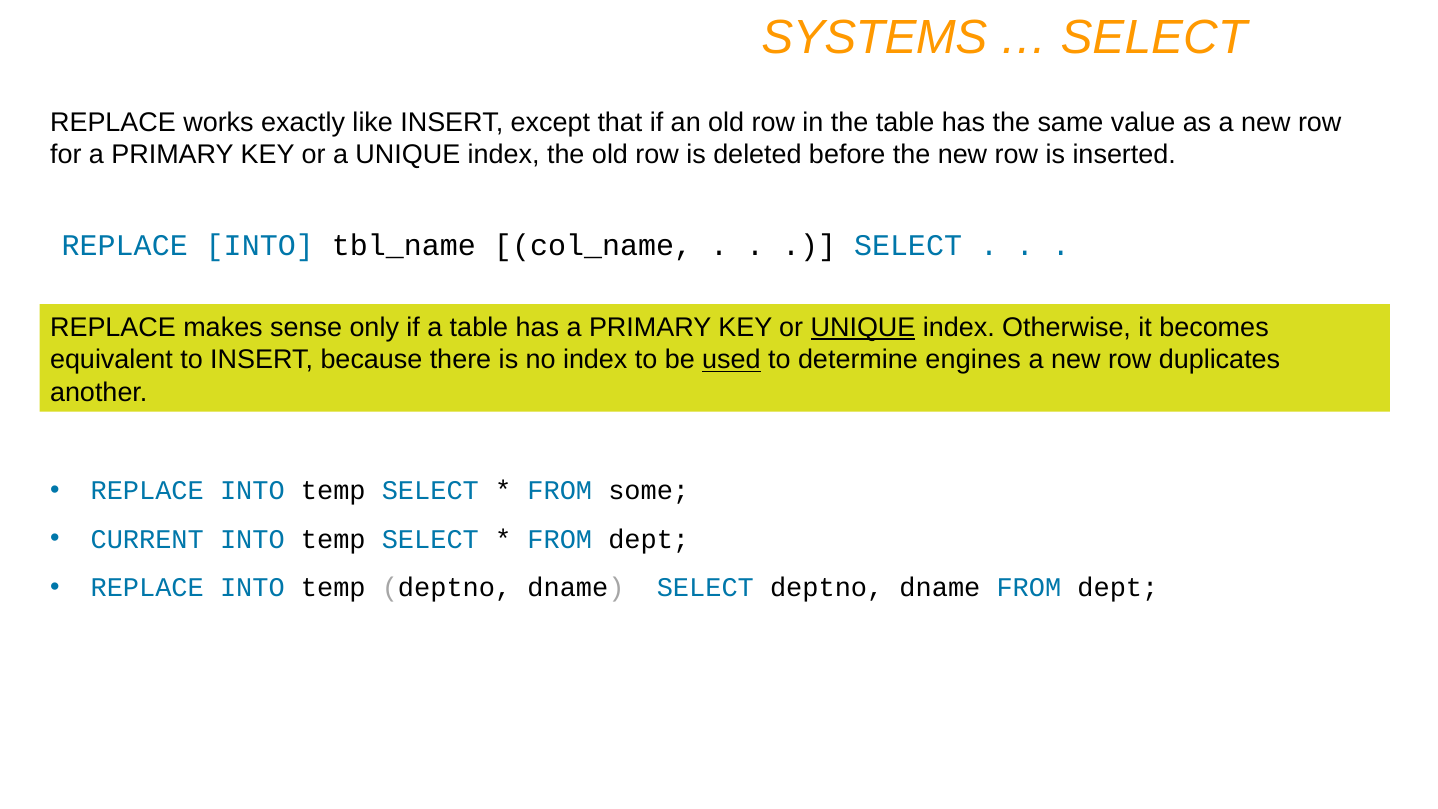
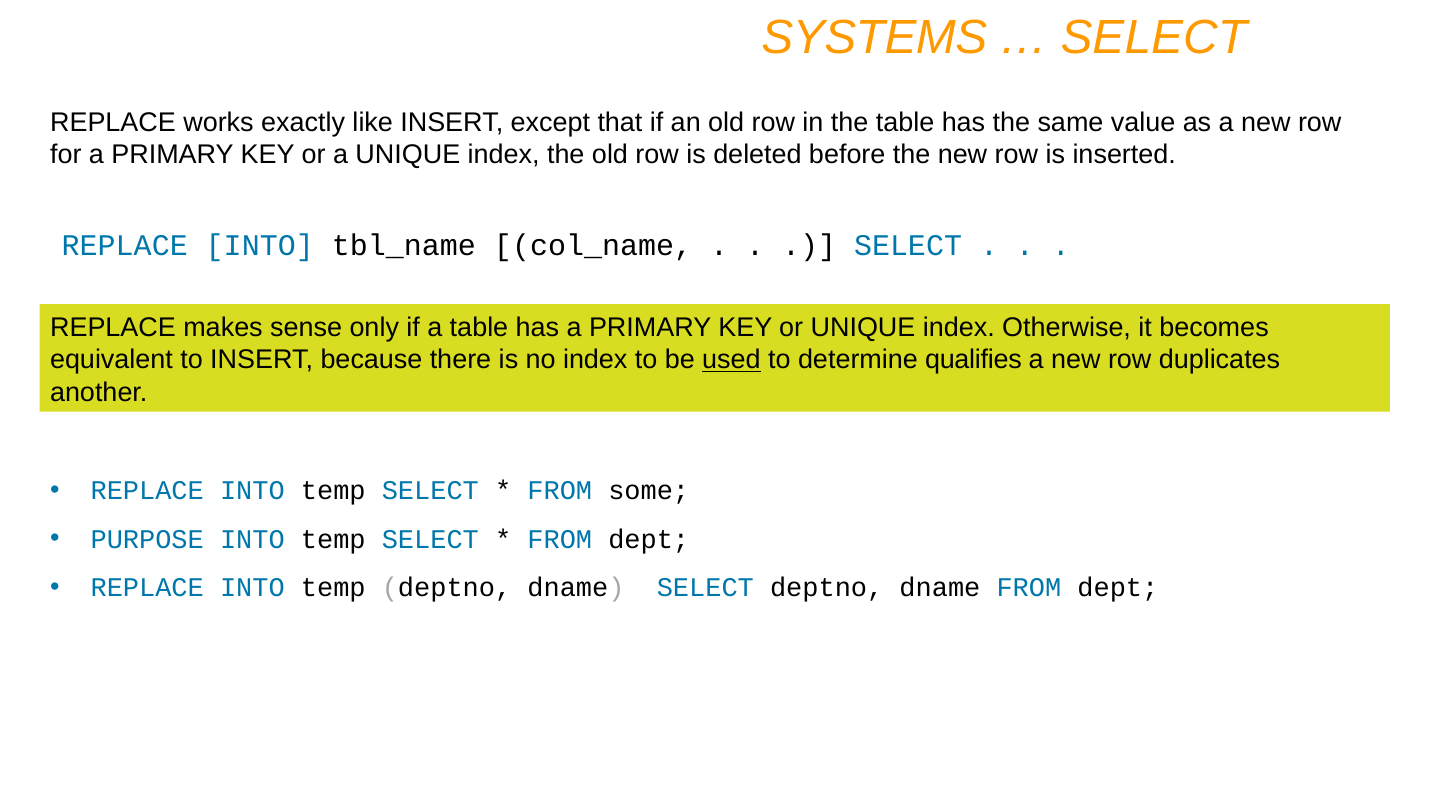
UNIQUE at (863, 327) underline: present -> none
engines: engines -> qualifies
CURRENT: CURRENT -> PURPOSE
